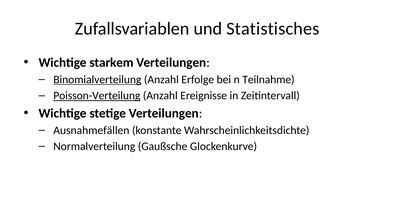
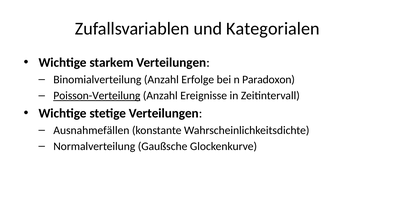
Statistisches: Statistisches -> Kategorialen
Binomialverteilung underline: present -> none
Teilnahme: Teilnahme -> Paradoxon
